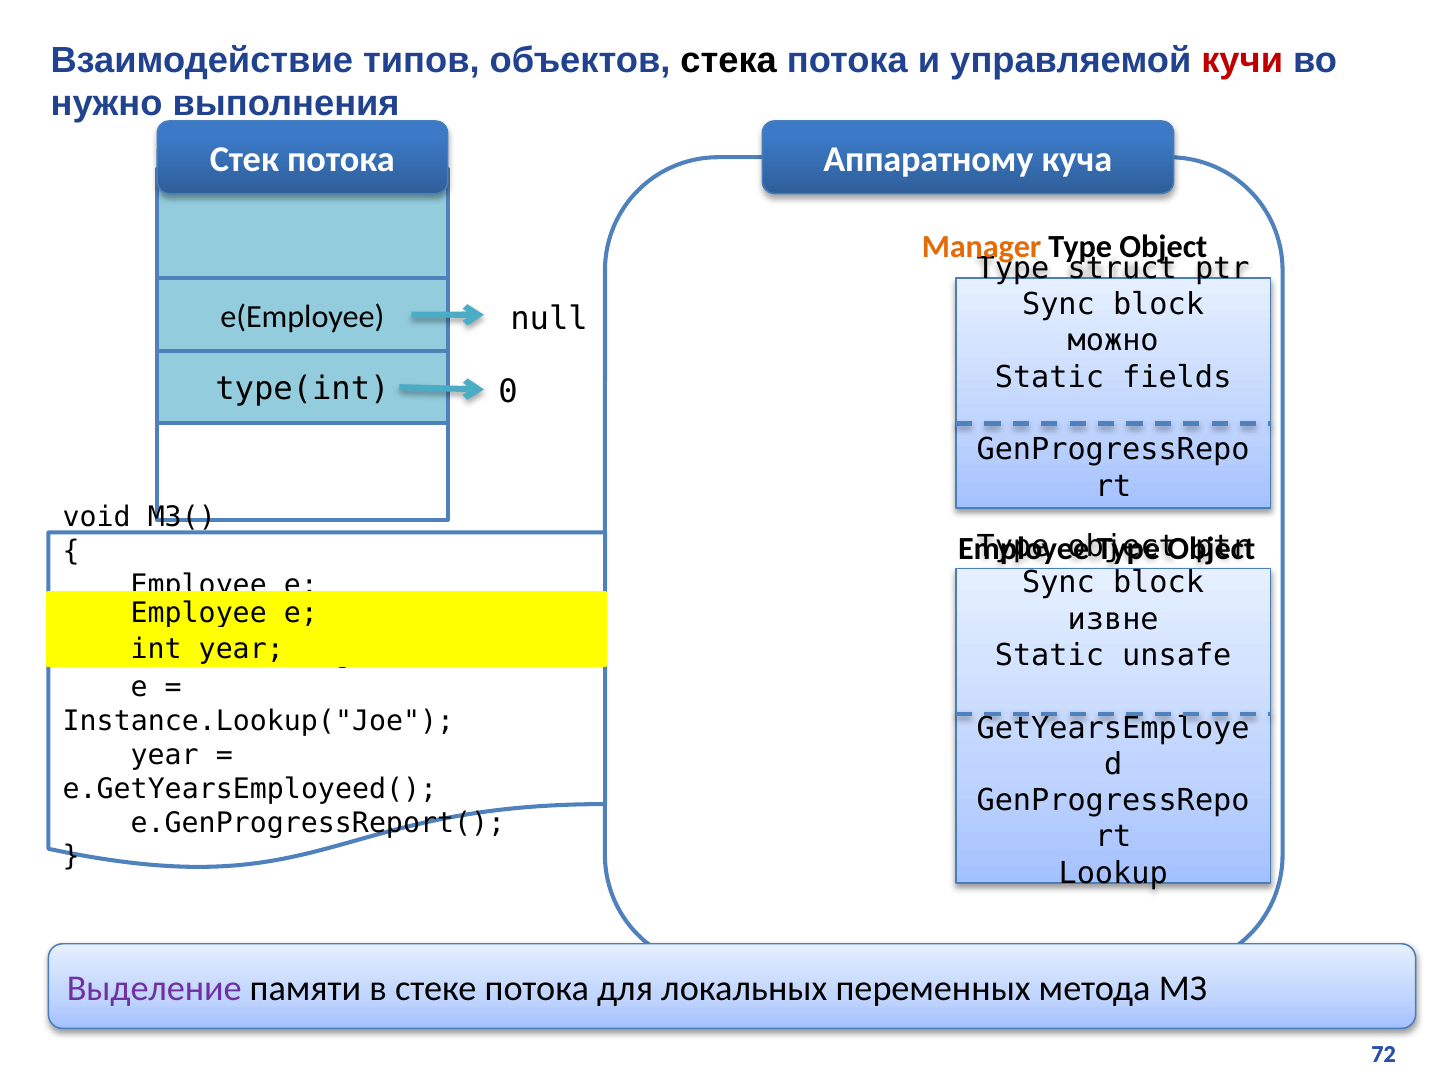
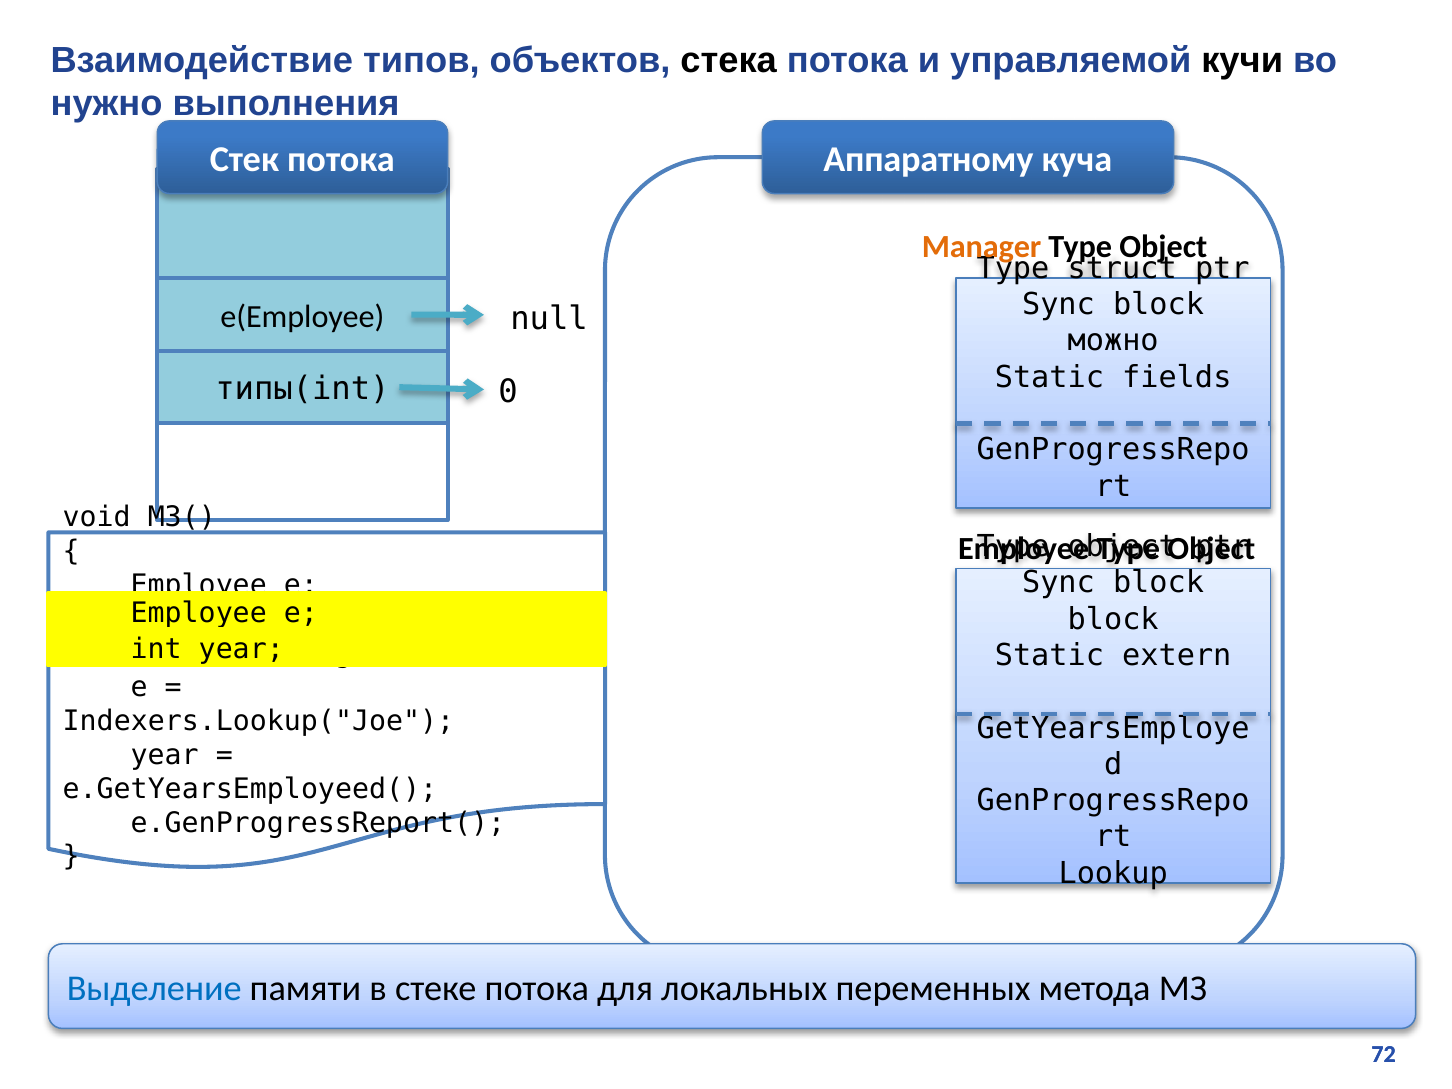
кучи colour: red -> black
type(int: type(int -> типы(int
извне at (1113, 619): извне -> block
unsafe: unsafe -> extern
Instance.Lookup("Joe: Instance.Lookup("Joe -> Indexers.Lookup("Joe
Выделение colour: purple -> blue
